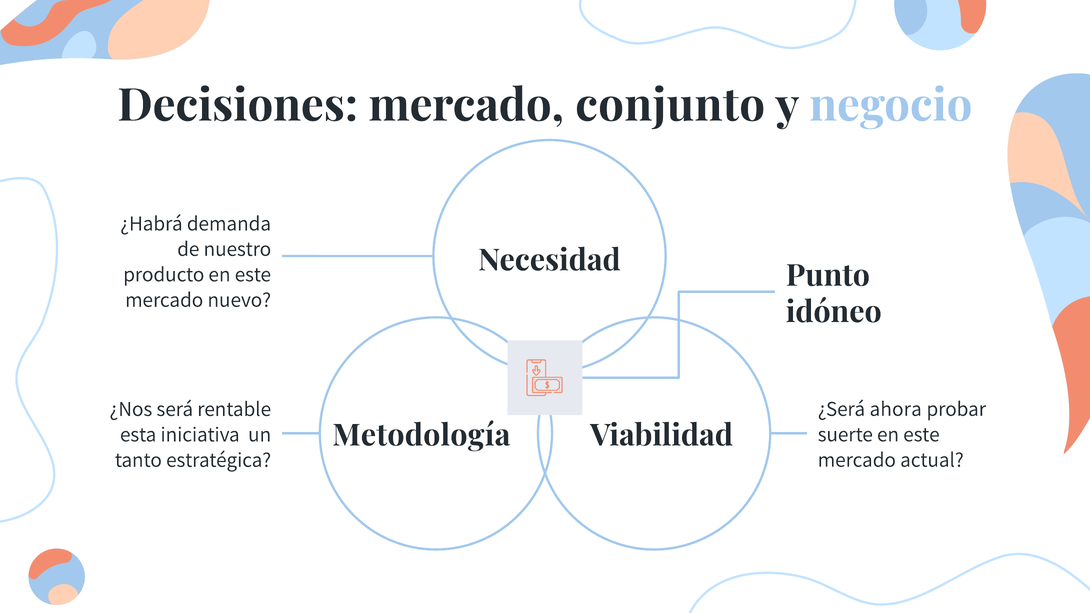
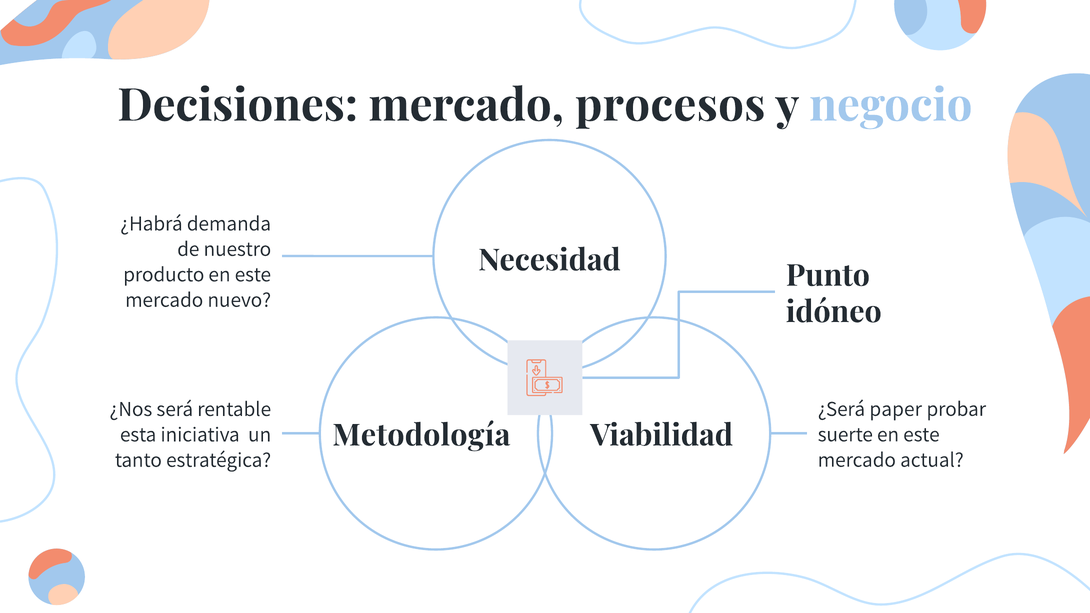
conjunto: conjunto -> procesos
ahora: ahora -> paper
